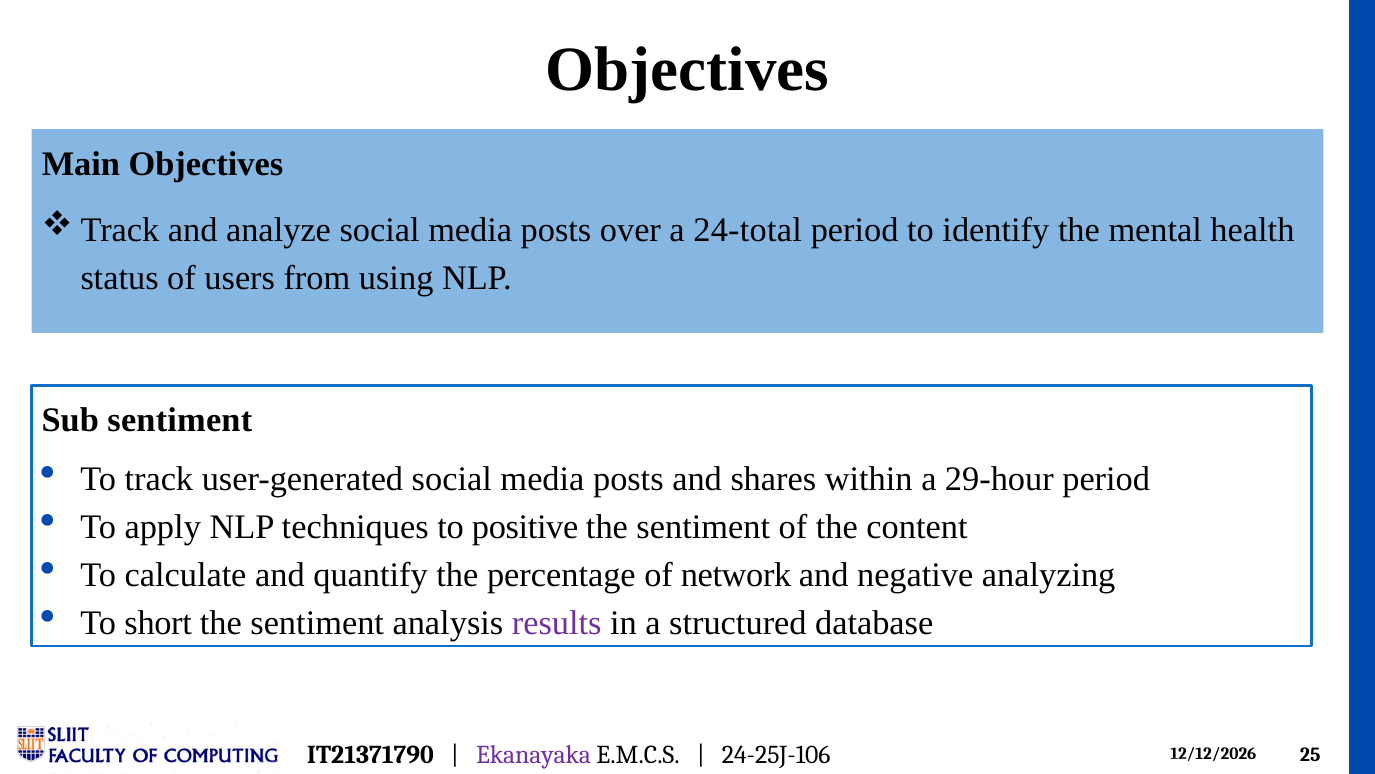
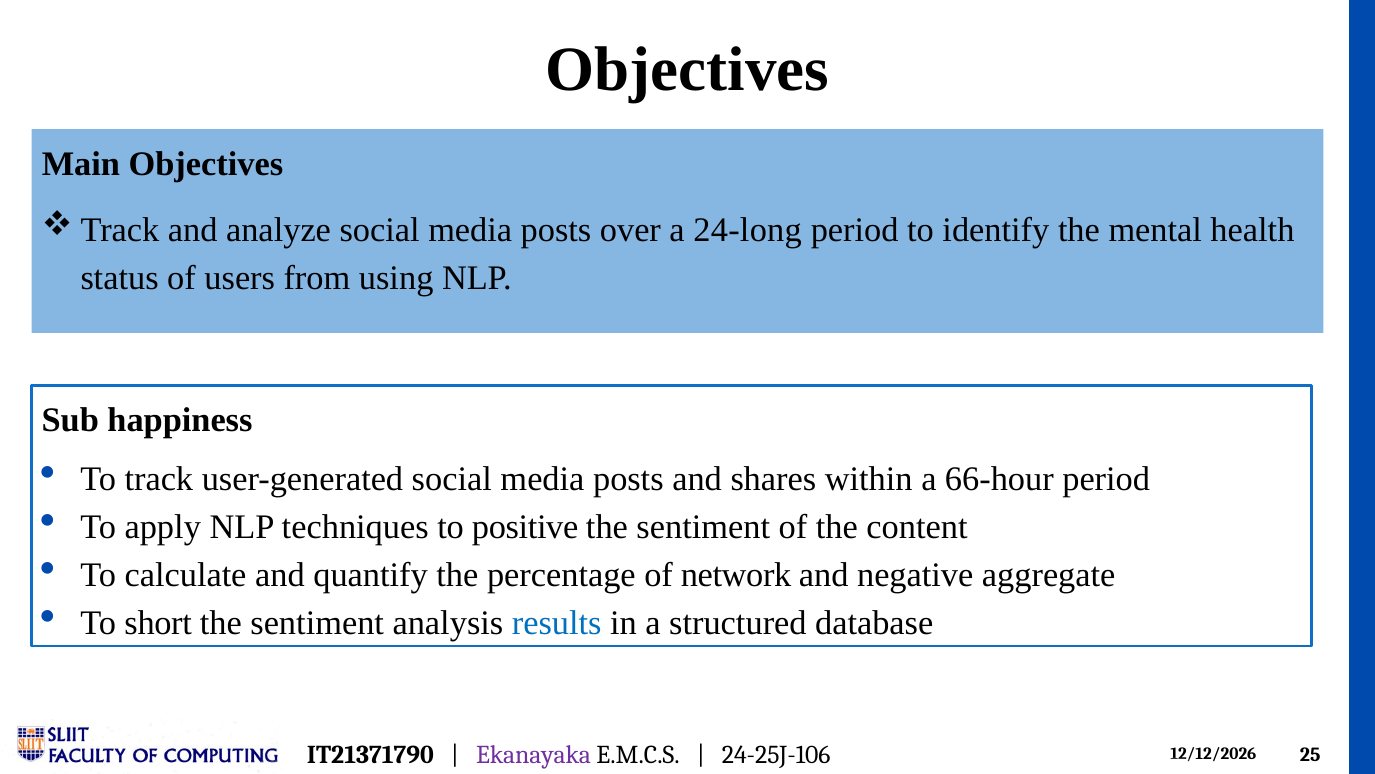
24-total: 24-total -> 24-long
Sub sentiment: sentiment -> happiness
29-hour: 29-hour -> 66-hour
analyzing: analyzing -> aggregate
results colour: purple -> blue
